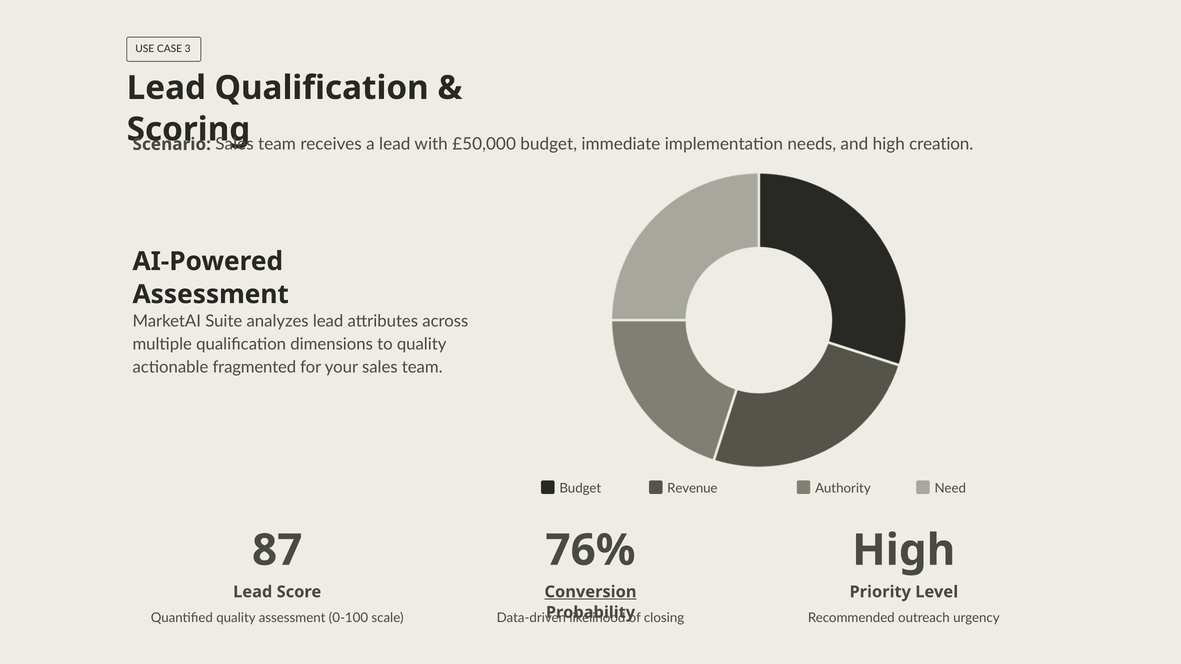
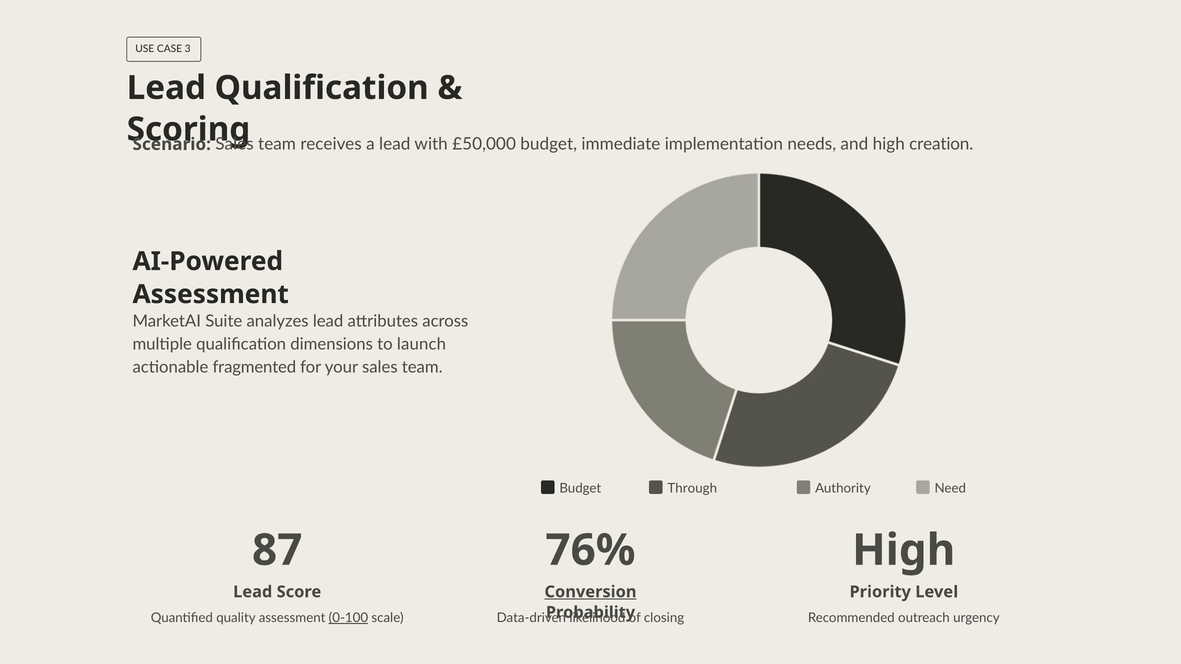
to quality: quality -> launch
Revenue: Revenue -> Through
0-100 underline: none -> present
